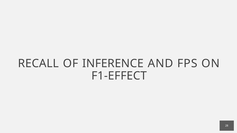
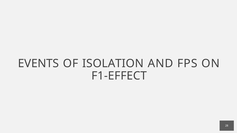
RECALL: RECALL -> EVENTS
INFERENCE: INFERENCE -> ISOLATION
